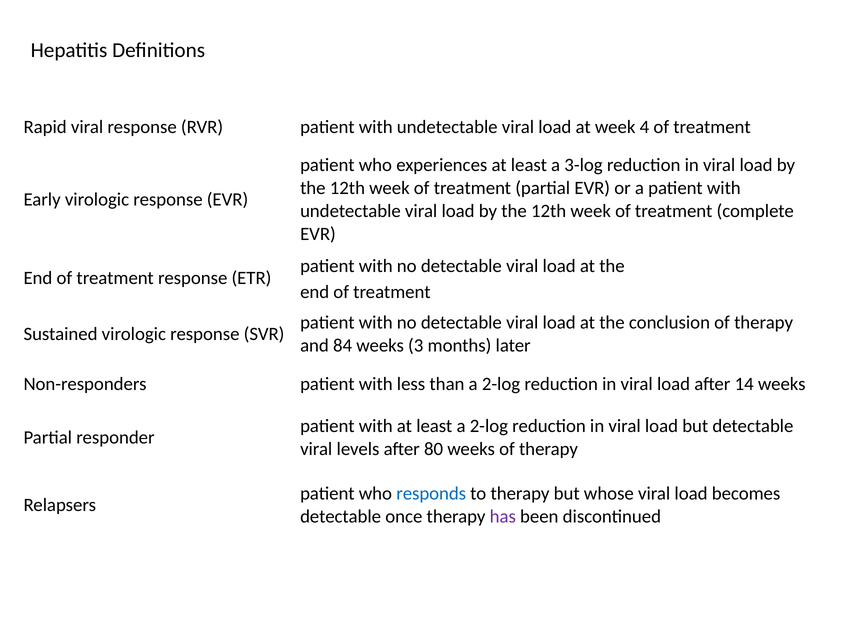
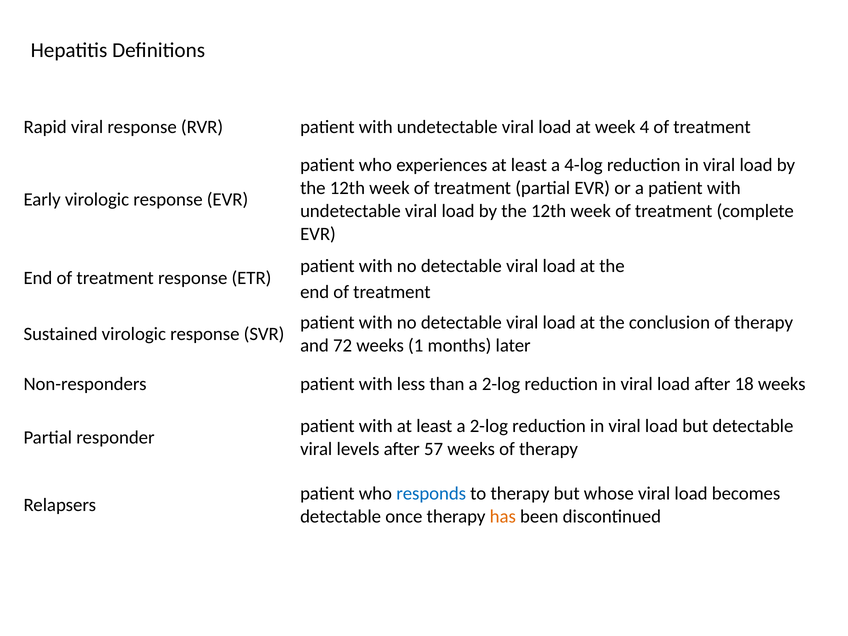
3-log: 3-log -> 4-log
84: 84 -> 72
3: 3 -> 1
14: 14 -> 18
80: 80 -> 57
has colour: purple -> orange
